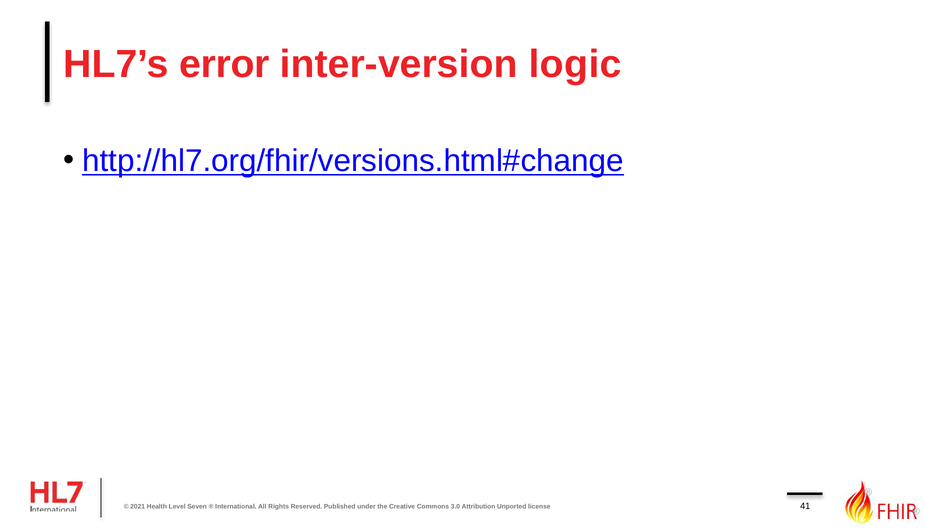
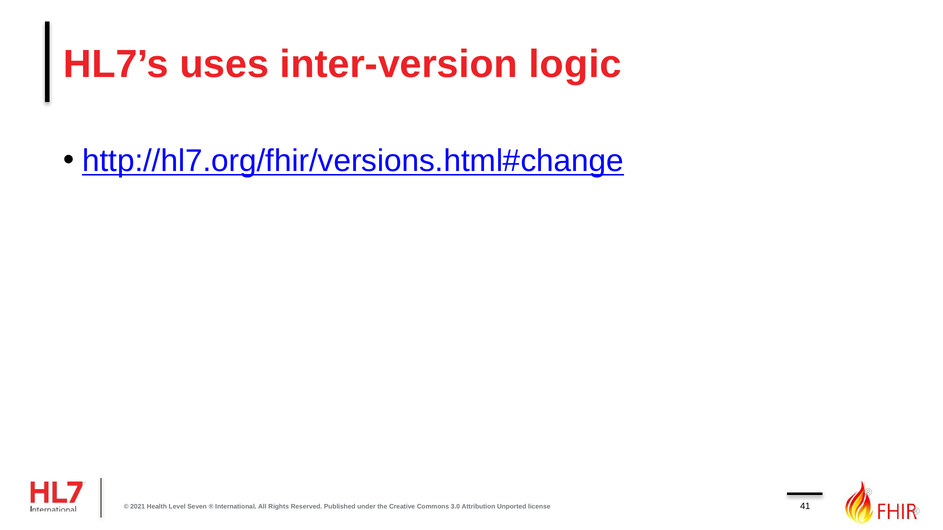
error: error -> uses
